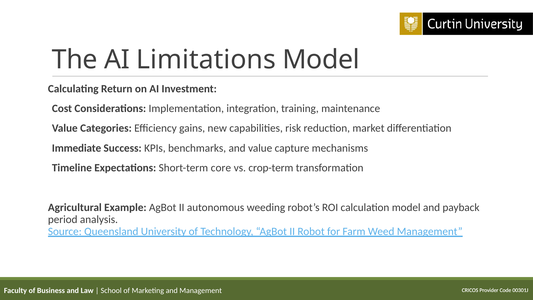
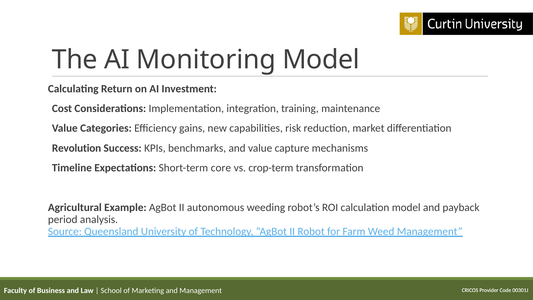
Limitations: Limitations -> Monitoring
Immediate: Immediate -> Revolution
